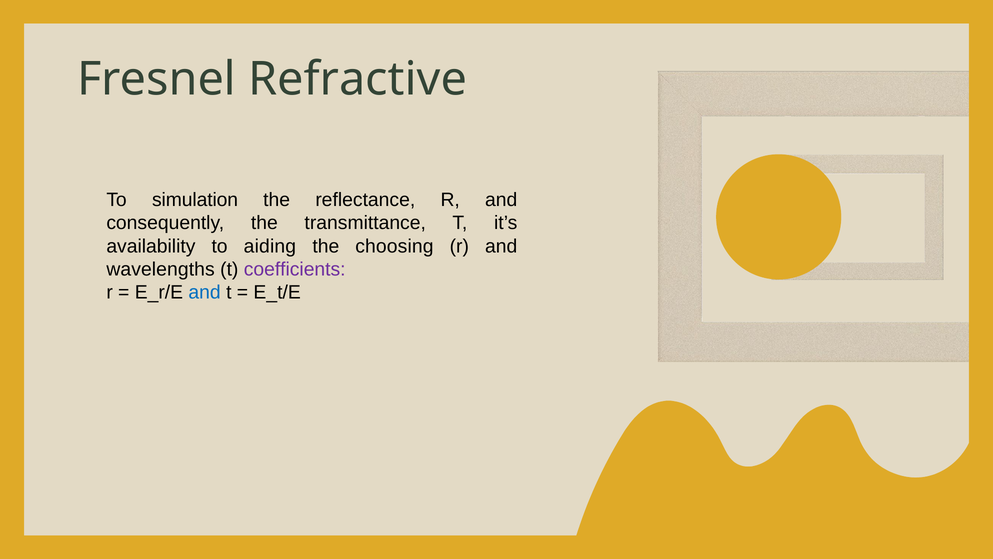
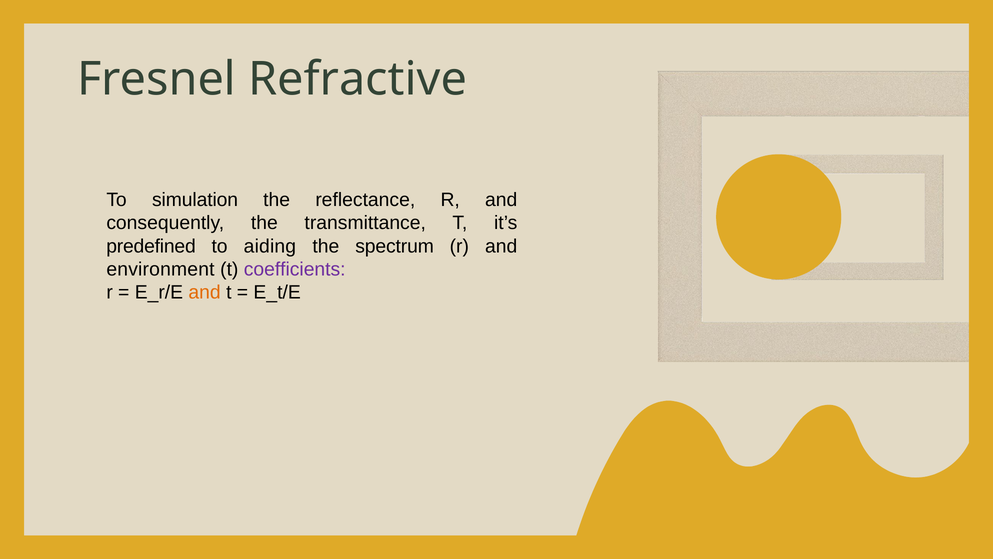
availability: availability -> predefined
choosing: choosing -> spectrum
wavelengths: wavelengths -> environment
and at (205, 292) colour: blue -> orange
